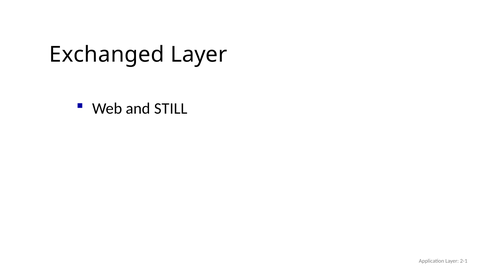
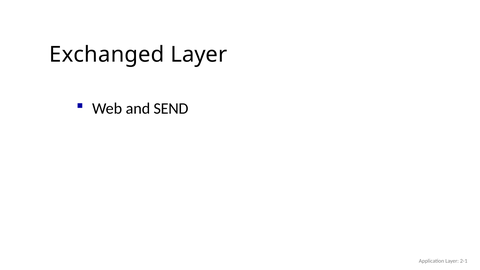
STILL: STILL -> SEND
